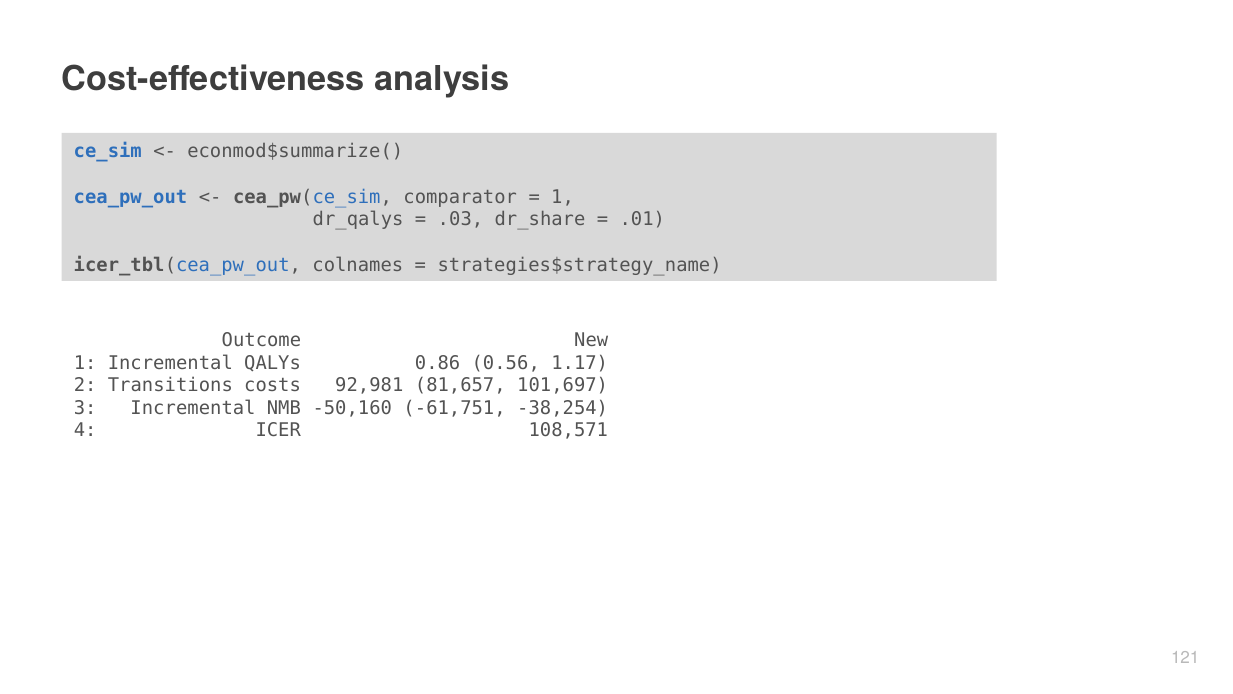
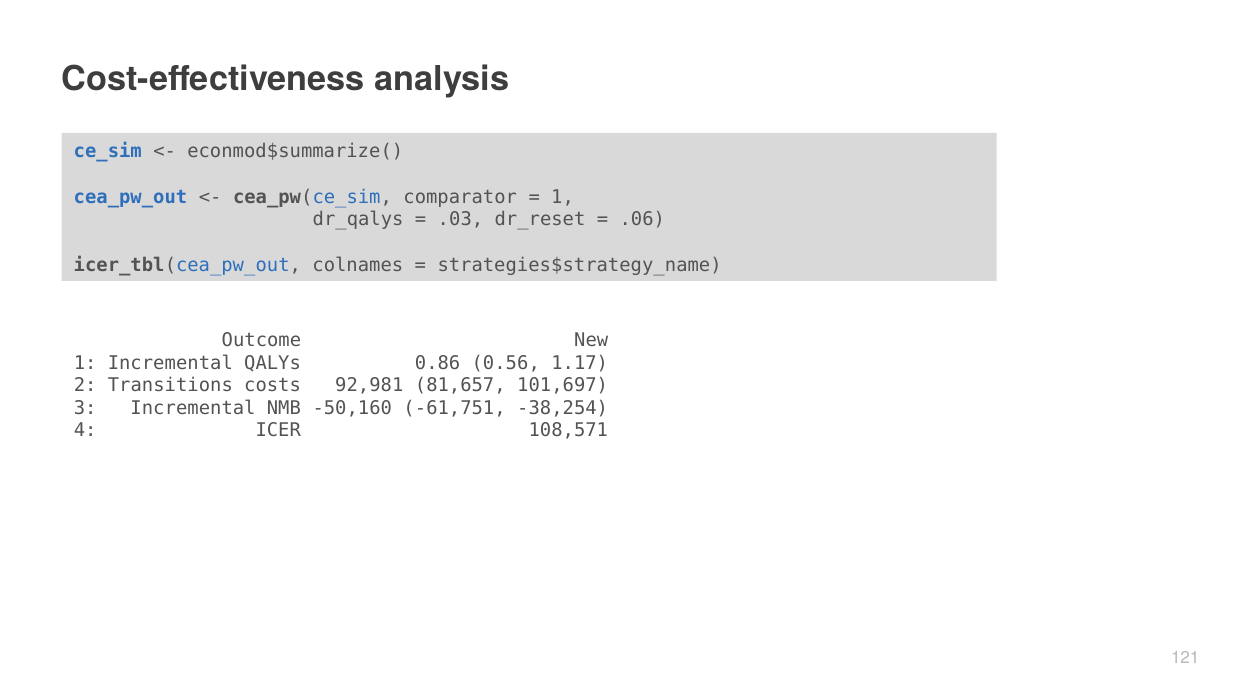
dr_share: dr_share -> dr_reset
.01: .01 -> .06
